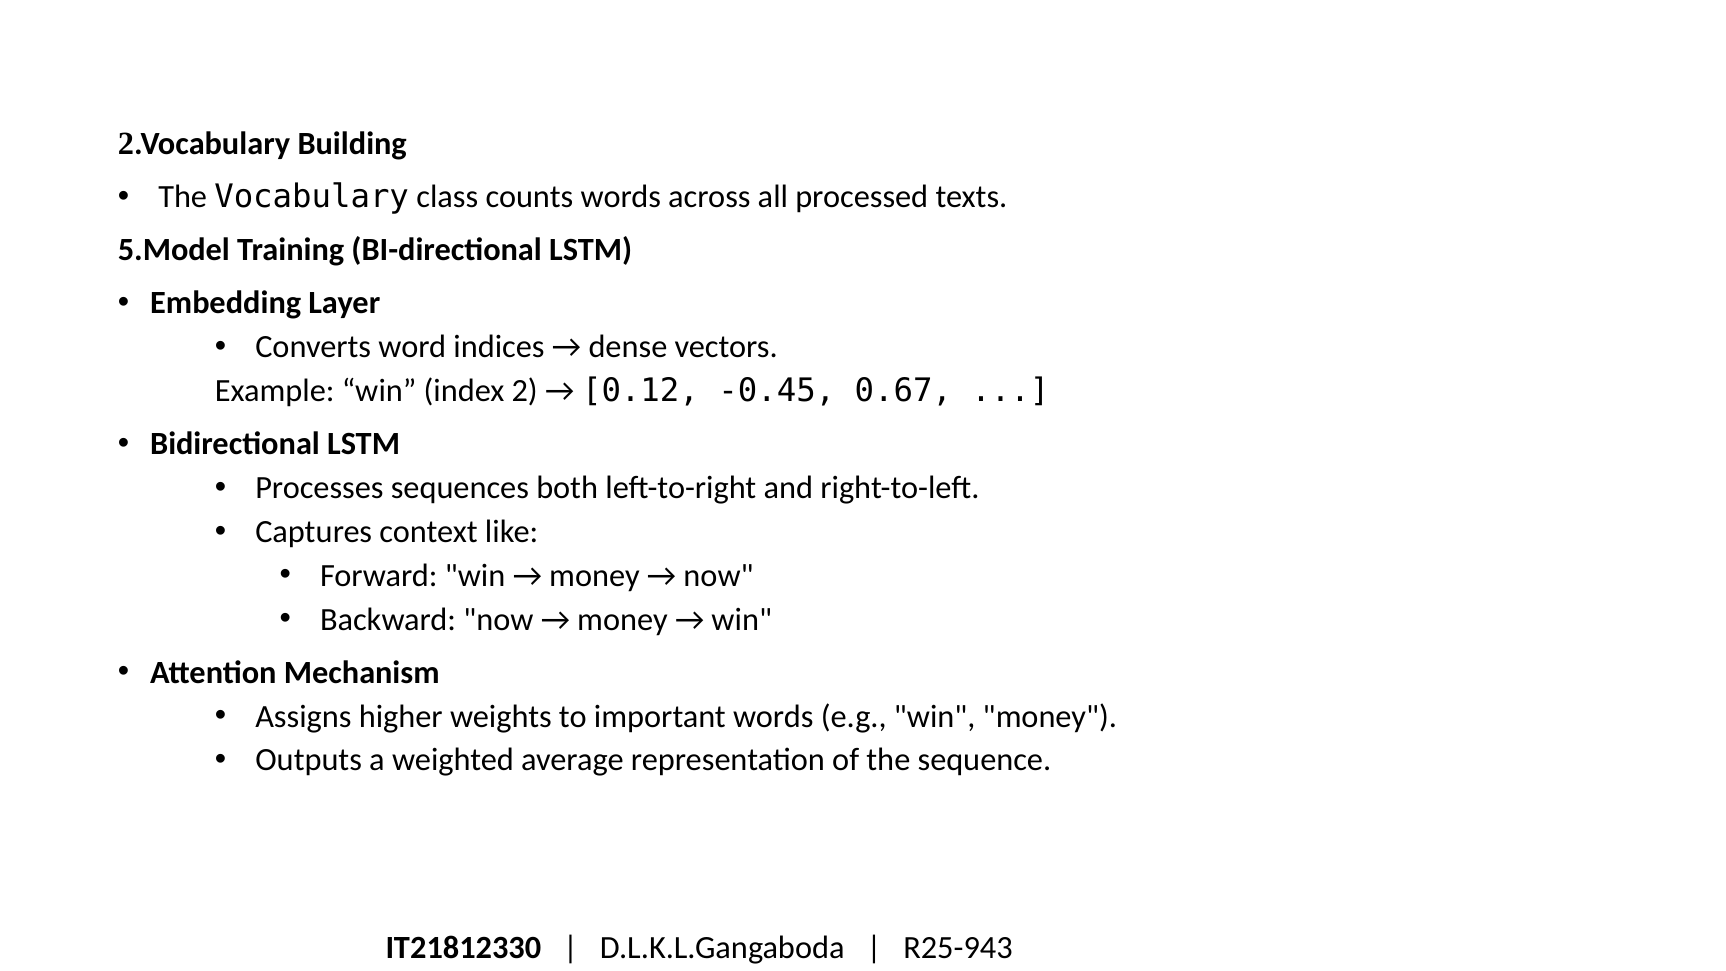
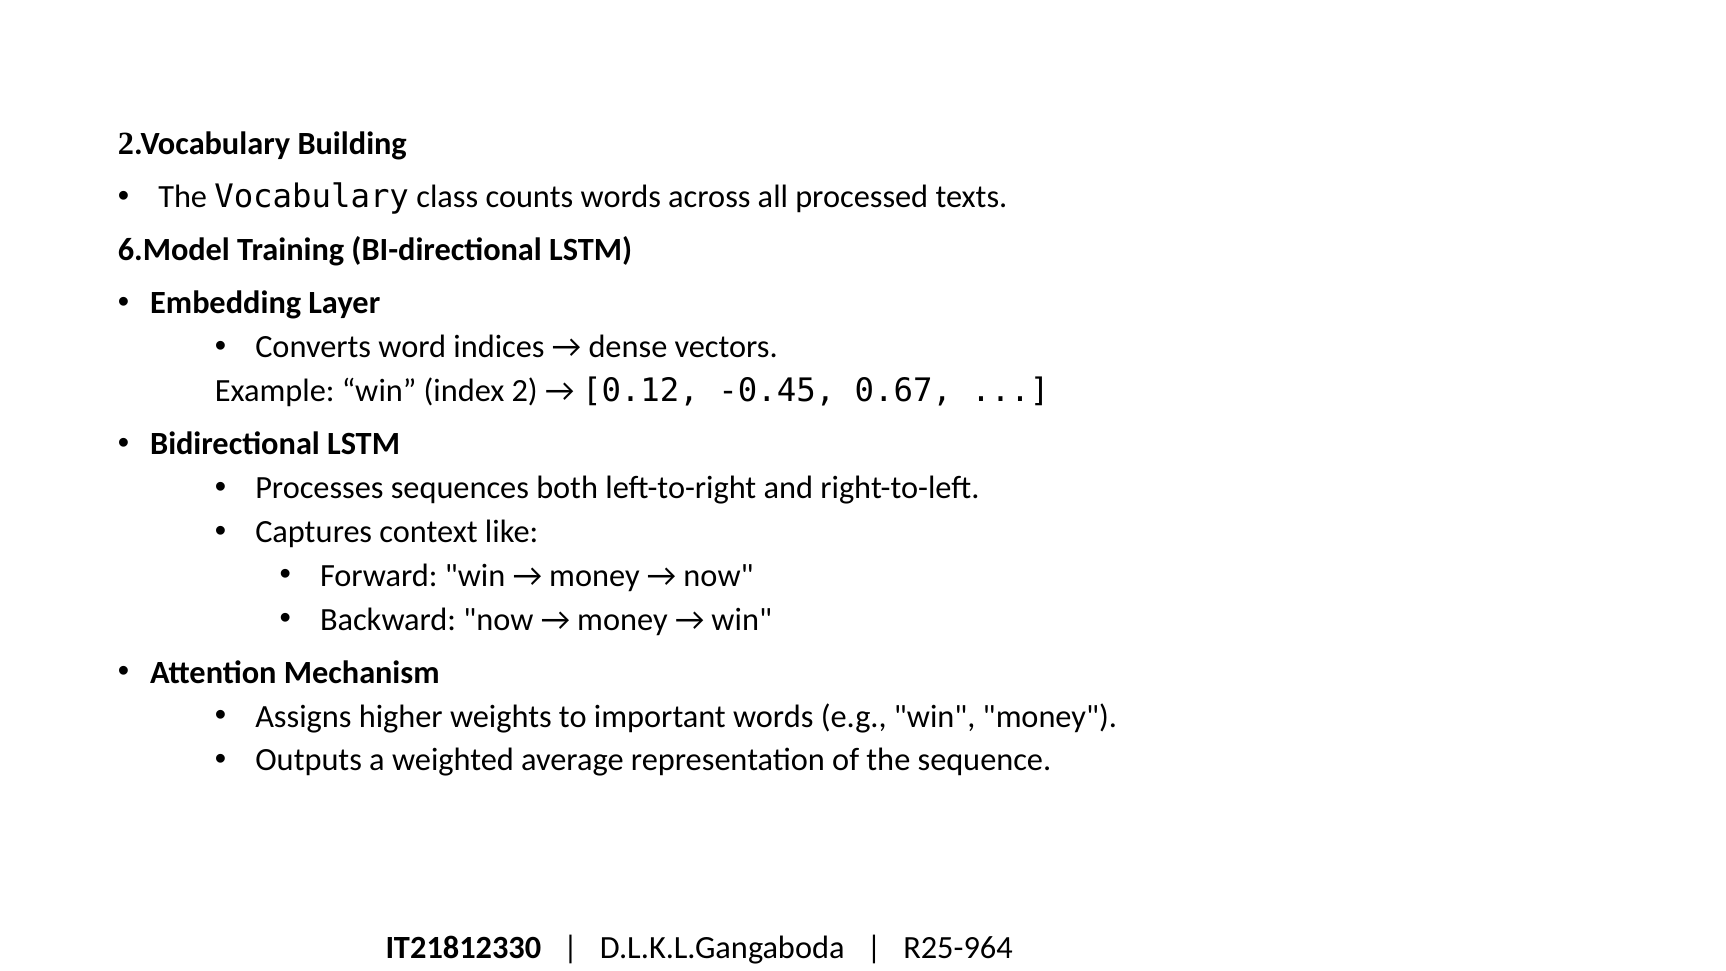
5.Model: 5.Model -> 6.Model
R25-943: R25-943 -> R25-964
